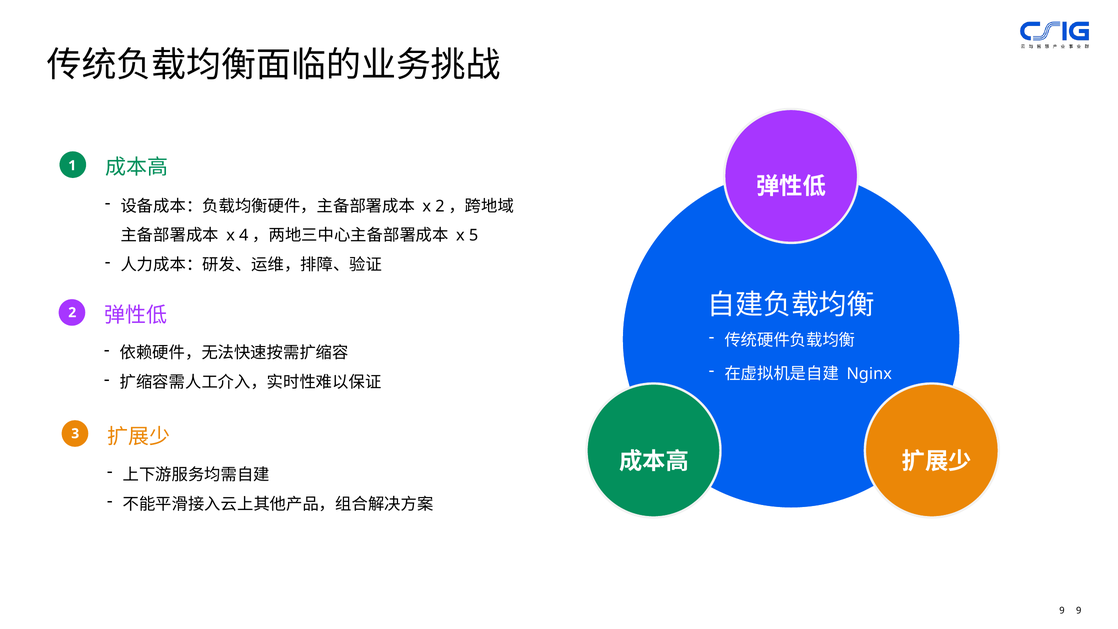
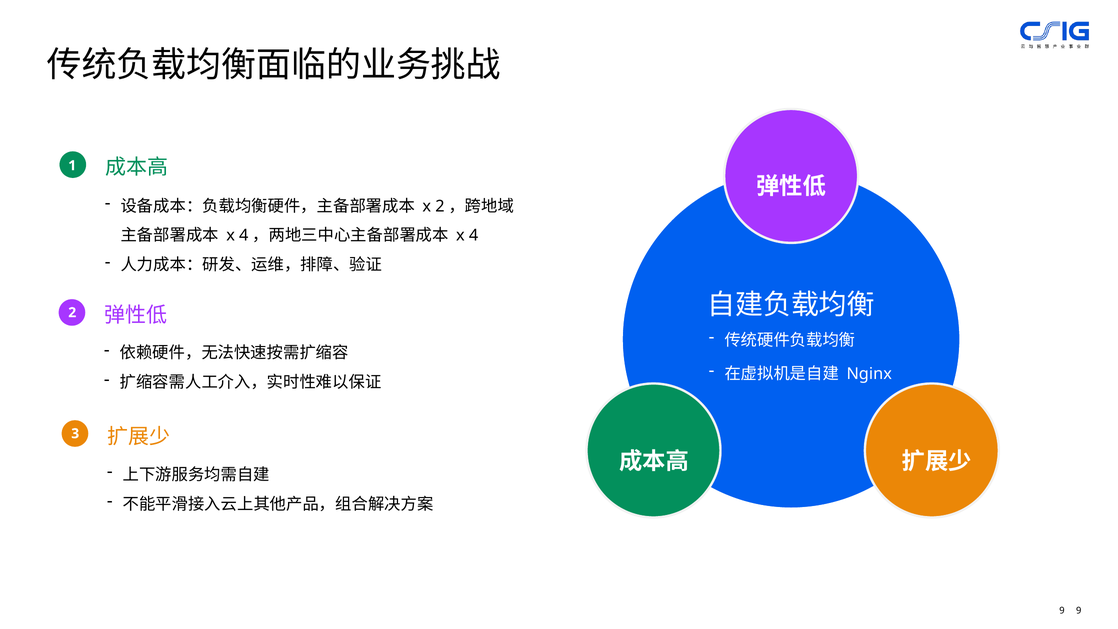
5: 5 -> 4
